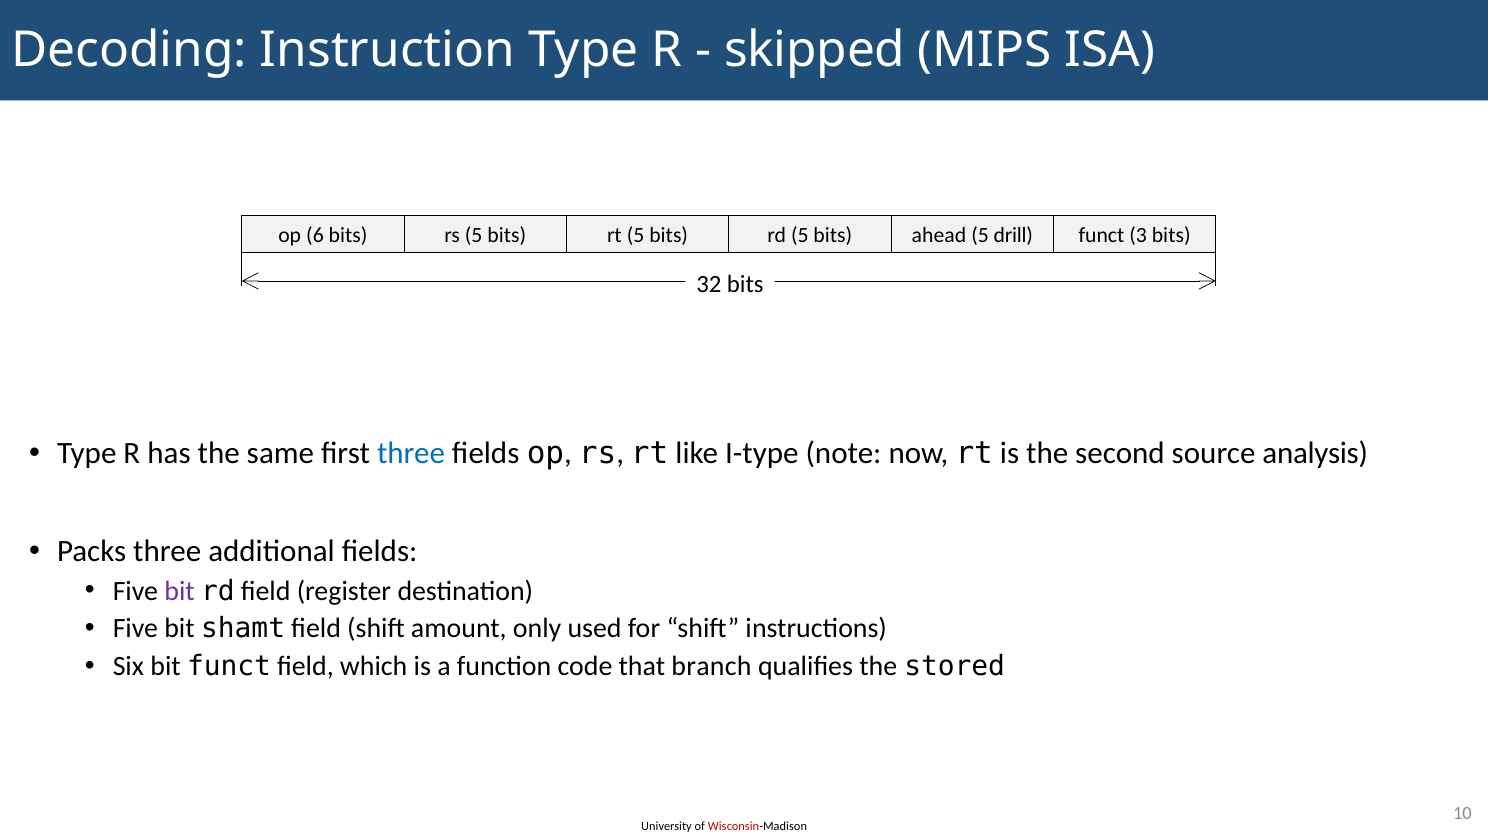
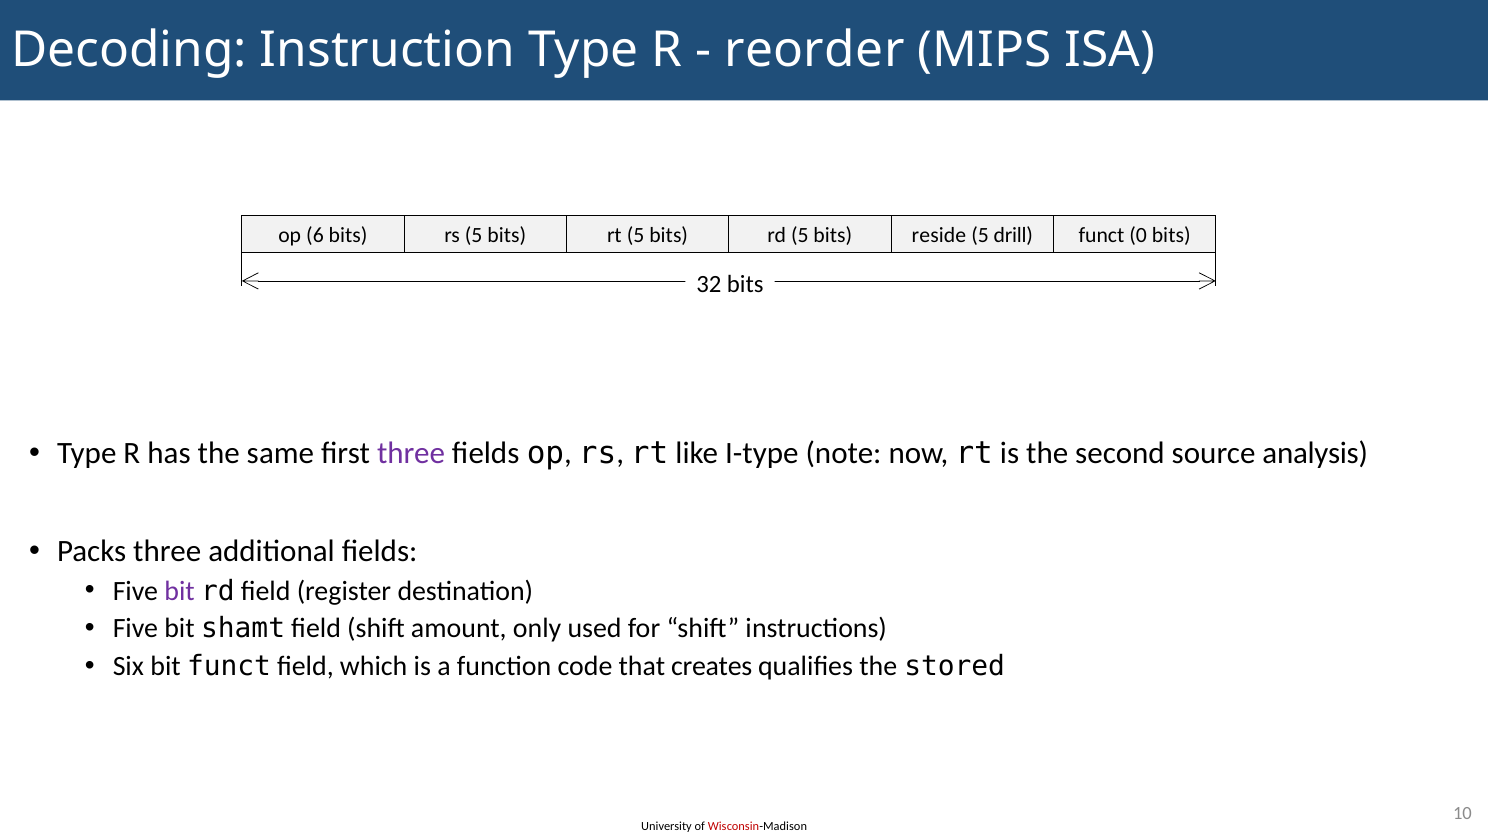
skipped: skipped -> reorder
ahead: ahead -> reside
3: 3 -> 0
three at (411, 453) colour: blue -> purple
branch: branch -> creates
